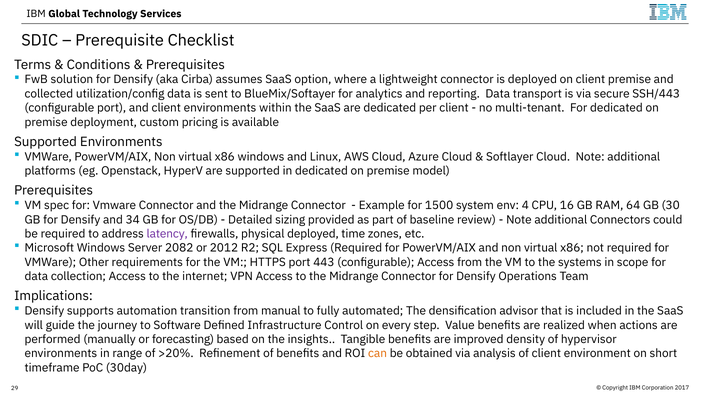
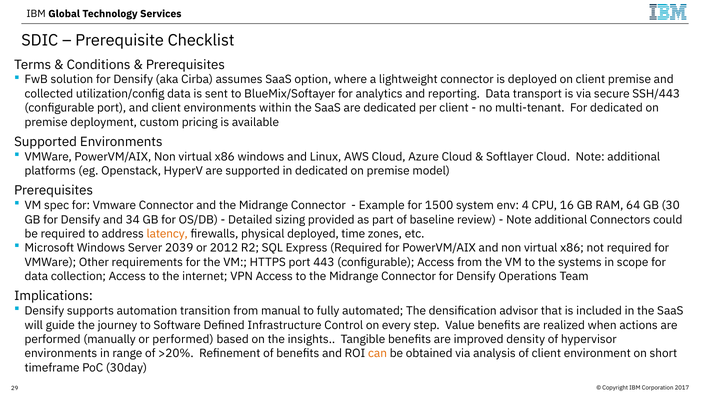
latency colour: purple -> orange
2082: 2082 -> 2039
or forecasting: forecasting -> performed
